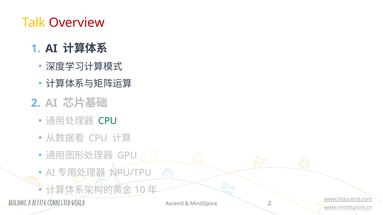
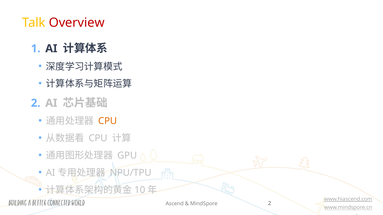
CPU at (108, 121) colour: green -> orange
